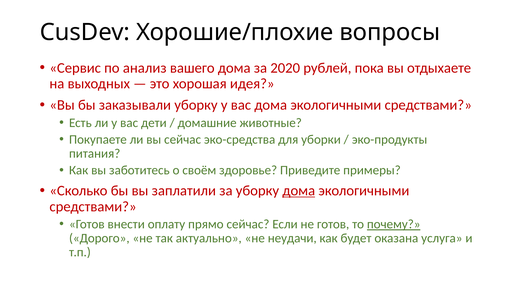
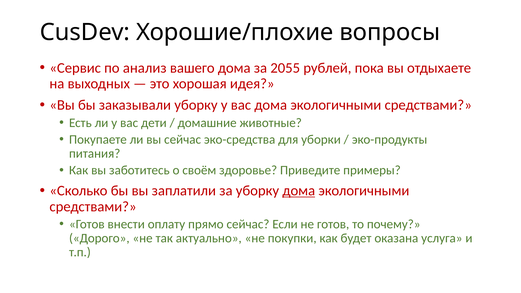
2020: 2020 -> 2055
почему underline: present -> none
неудачи: неудачи -> покупки
